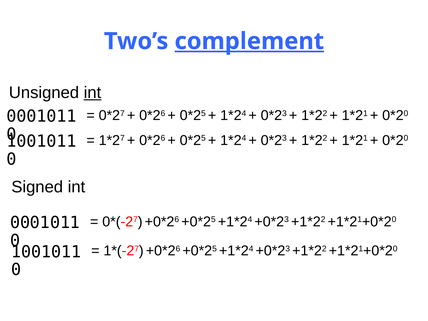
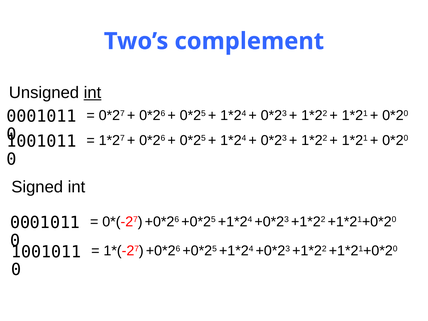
complement underline: present -> none
